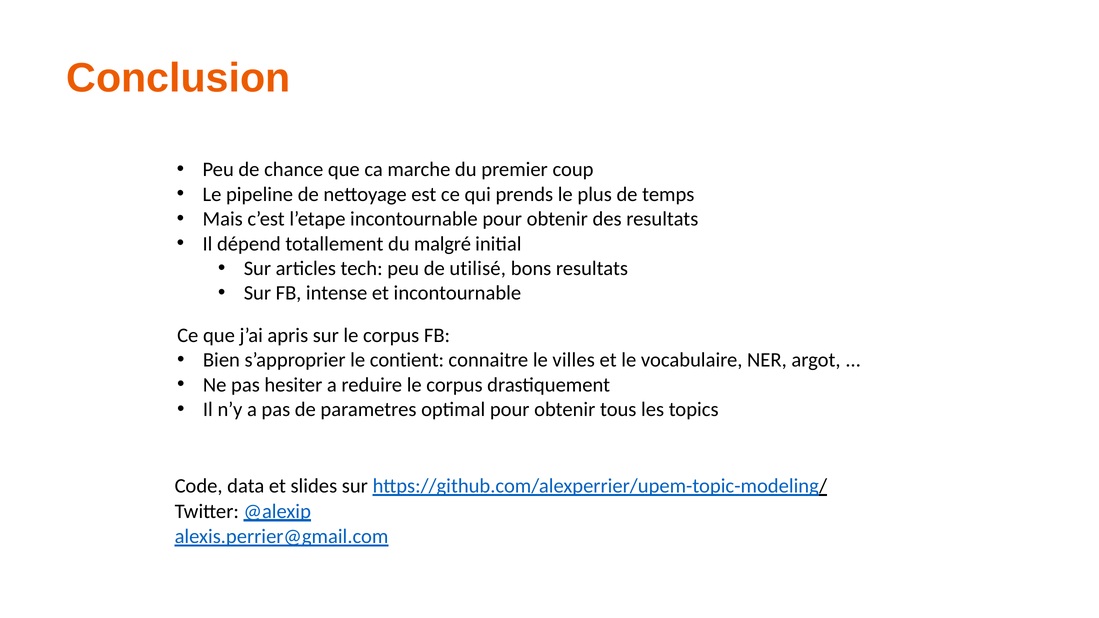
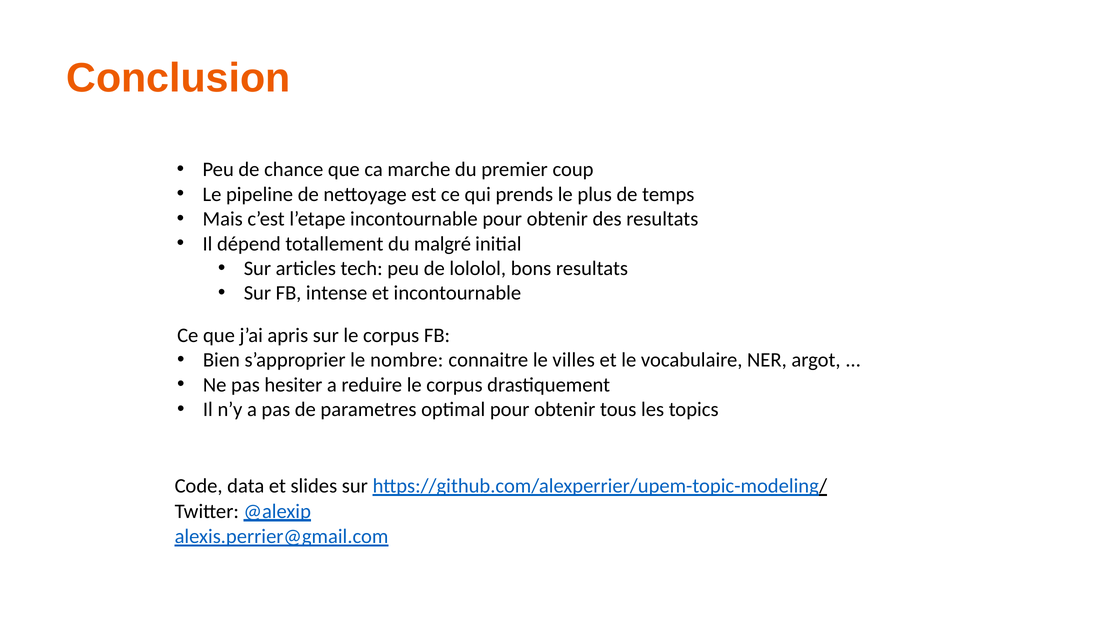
utilisé: utilisé -> lololol
contient: contient -> nombre
